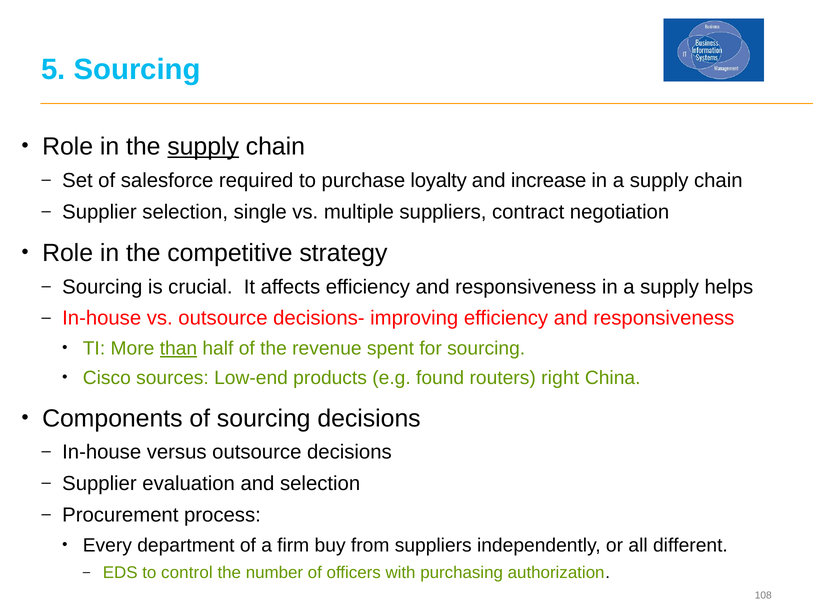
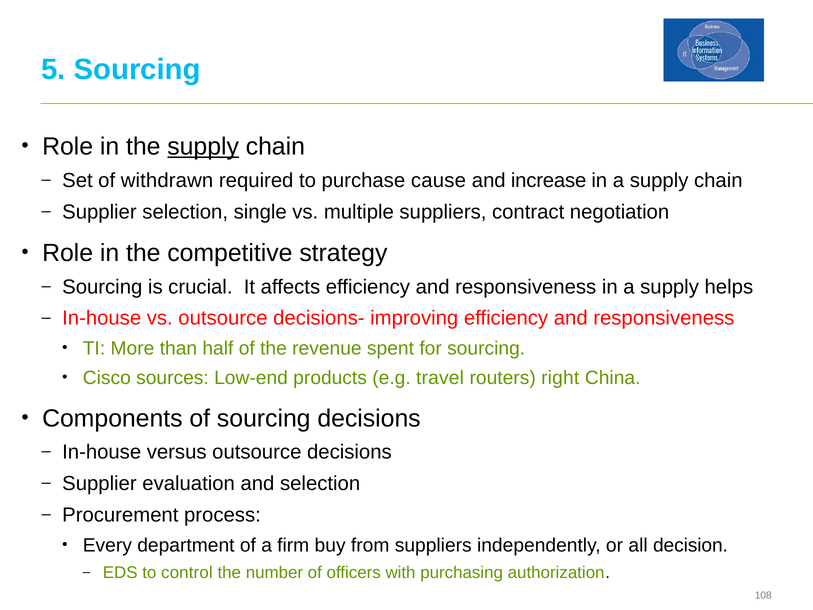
salesforce: salesforce -> withdrawn
loyalty: loyalty -> cause
than underline: present -> none
found: found -> travel
different: different -> decision
